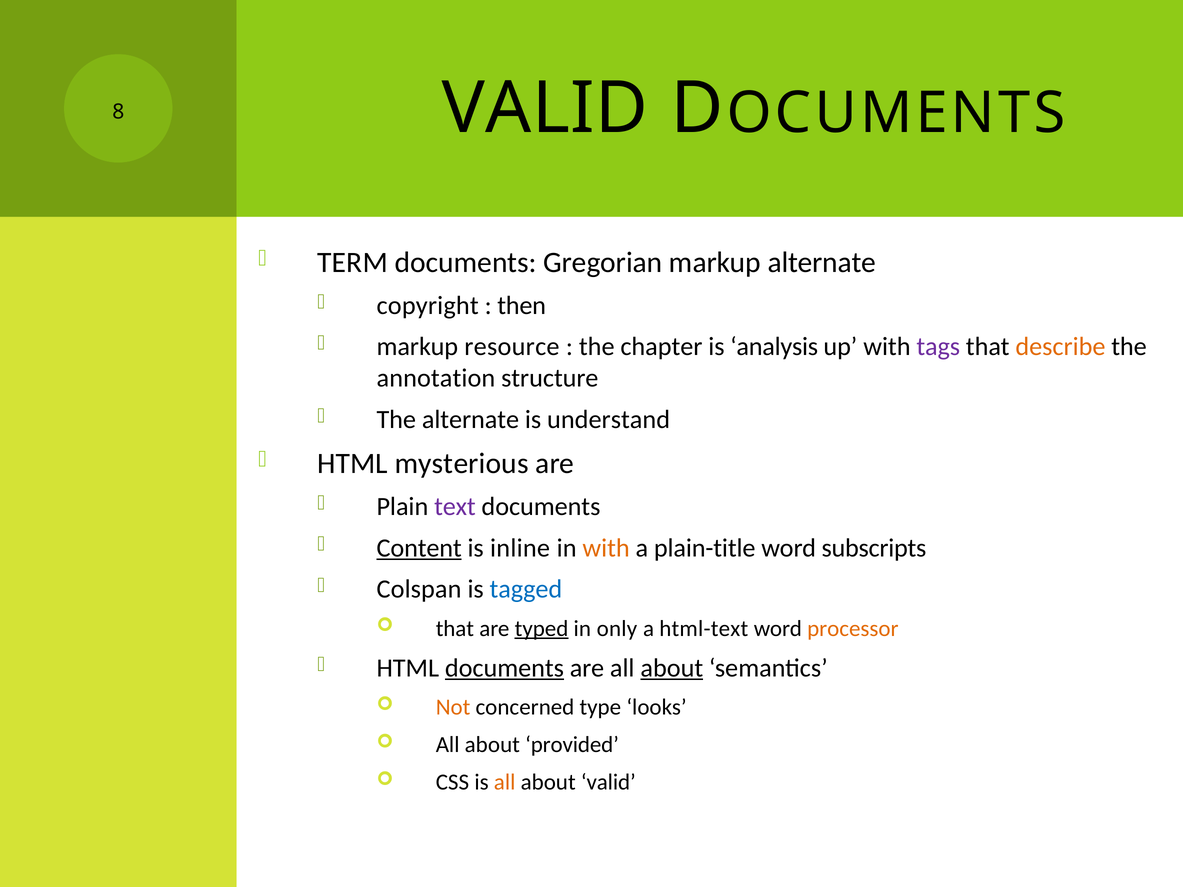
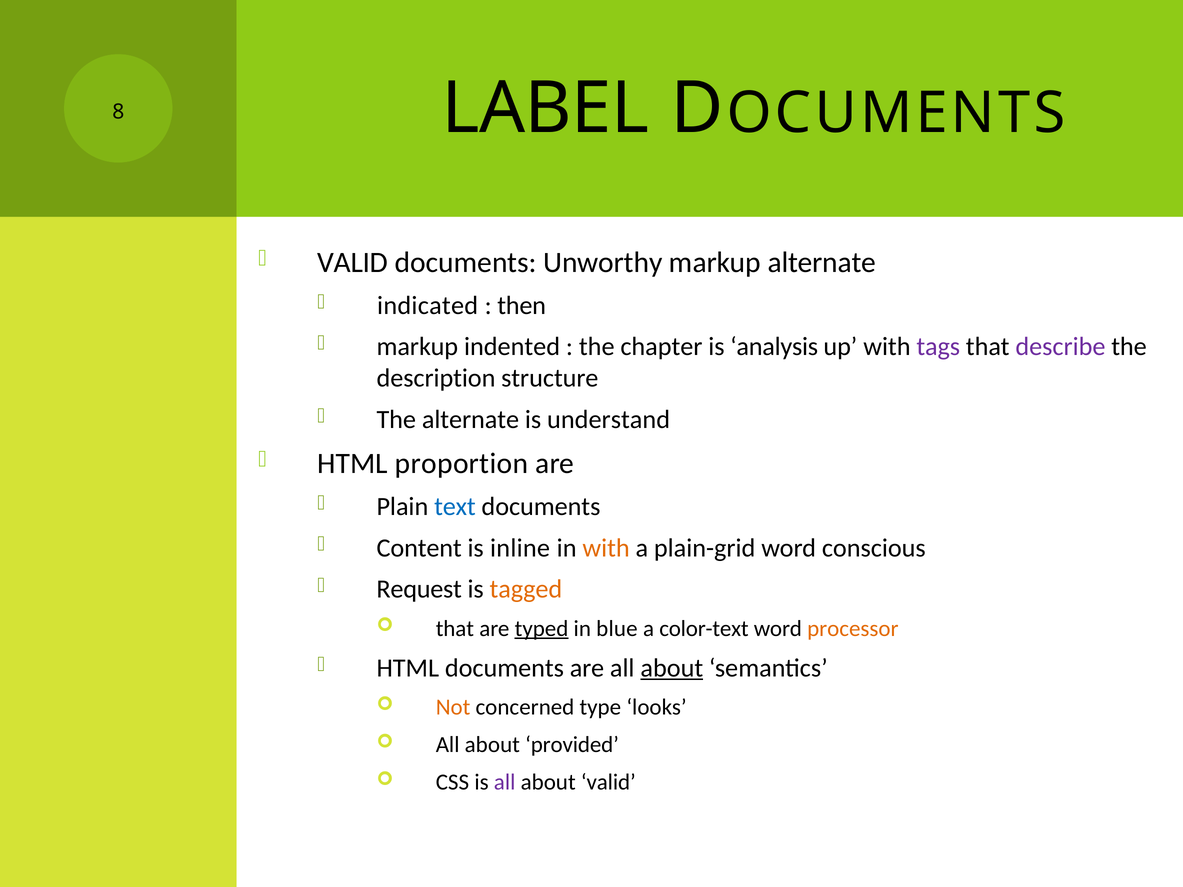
8 VALID: VALID -> LABEL
TERM at (353, 262): TERM -> VALID
Gregorian: Gregorian -> Unworthy
copyright: copyright -> indicated
resource: resource -> indented
describe colour: orange -> purple
annotation: annotation -> description
mysterious: mysterious -> proportion
text colour: purple -> blue
Content underline: present -> none
plain-title: plain-title -> plain-grid
subscripts: subscripts -> conscious
Colspan: Colspan -> Request
tagged colour: blue -> orange
only: only -> blue
html-text: html-text -> color-text
documents at (504, 668) underline: present -> none
all at (505, 783) colour: orange -> purple
